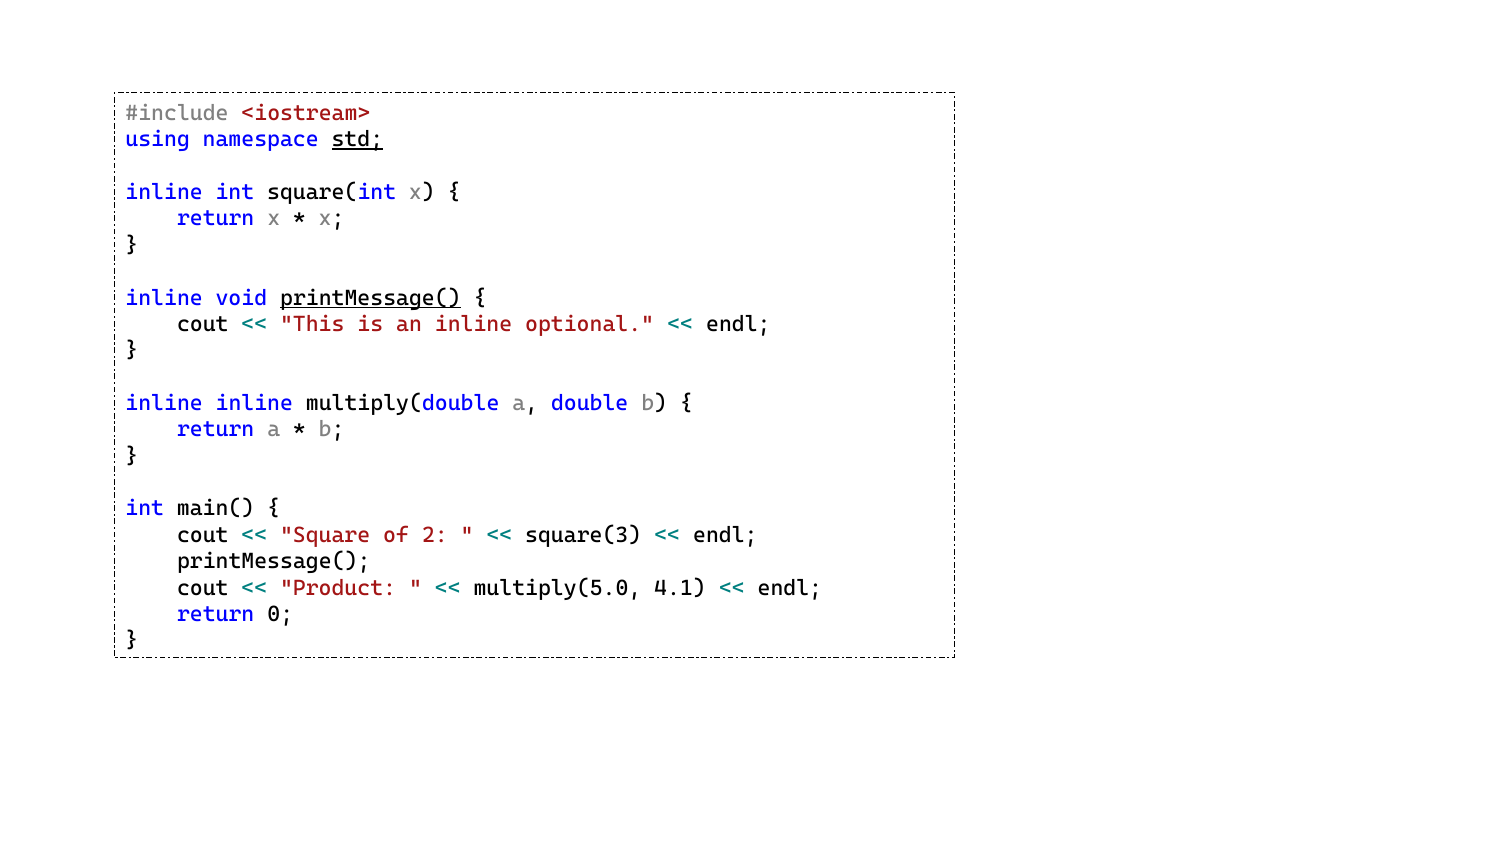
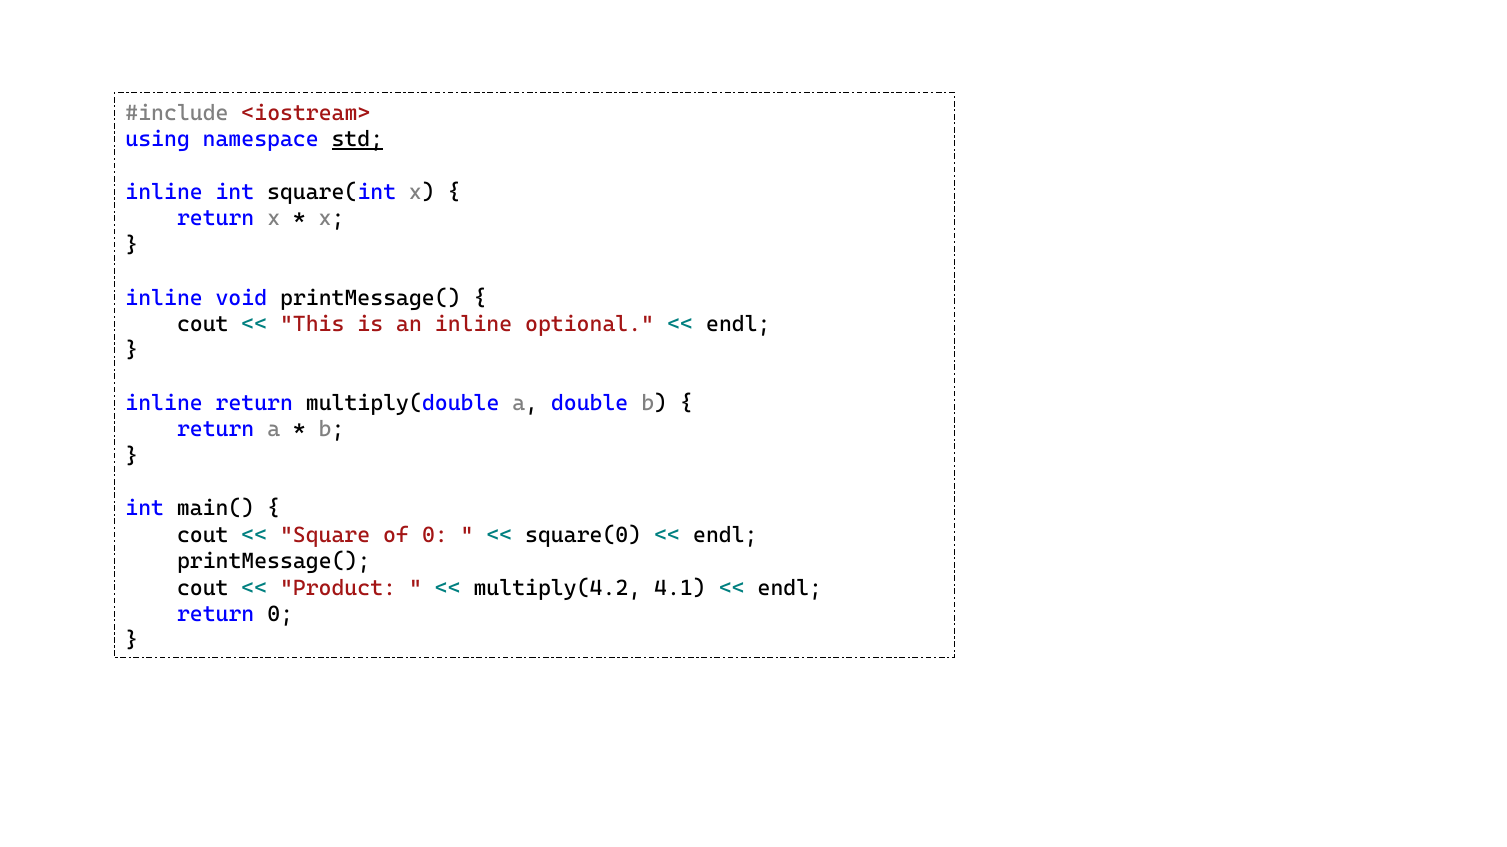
printMessage( at (370, 298) underline: present -> none
inline inline: inline -> return
of 2: 2 -> 0
square(3: square(3 -> square(0
multiply(5.0: multiply(5.0 -> multiply(4.2
